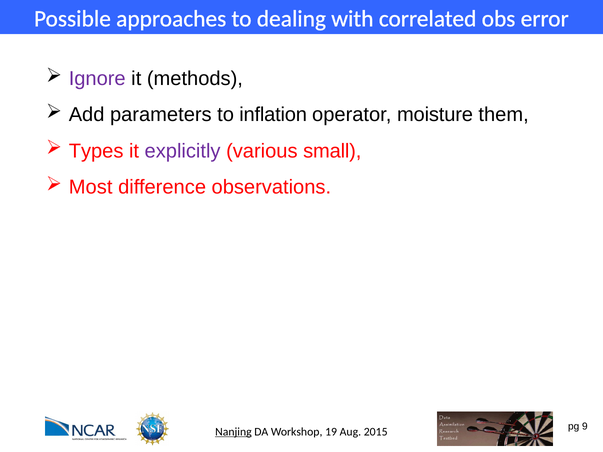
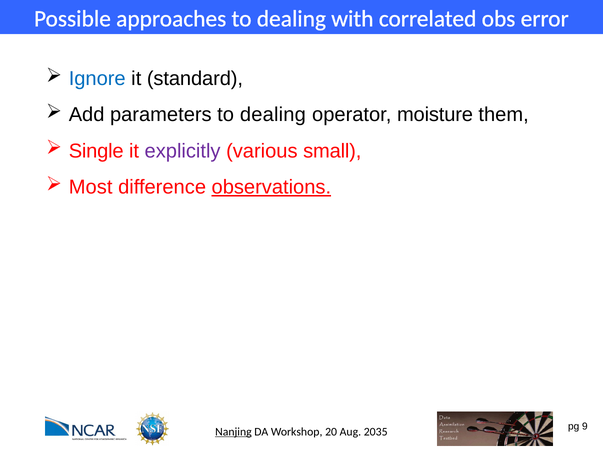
Ignore colour: purple -> blue
methods: methods -> standard
parameters to inflation: inflation -> dealing
Types: Types -> Single
observations underline: none -> present
19: 19 -> 20
2015: 2015 -> 2035
